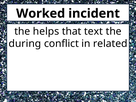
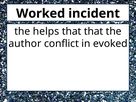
that text: text -> that
during: during -> author
related: related -> evoked
